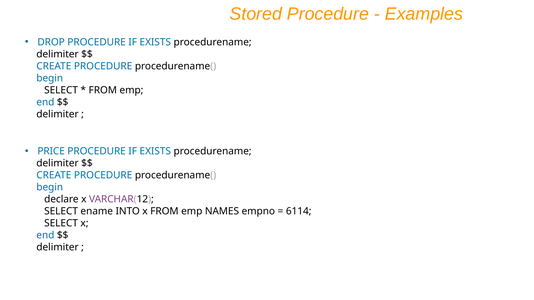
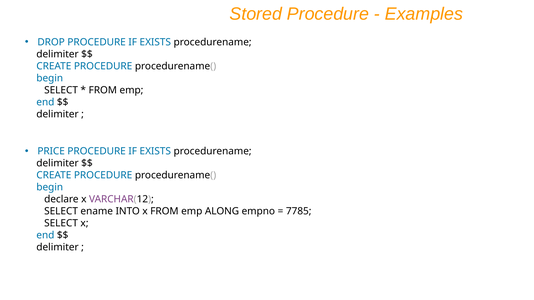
NAMES: NAMES -> ALONG
6114: 6114 -> 7785
